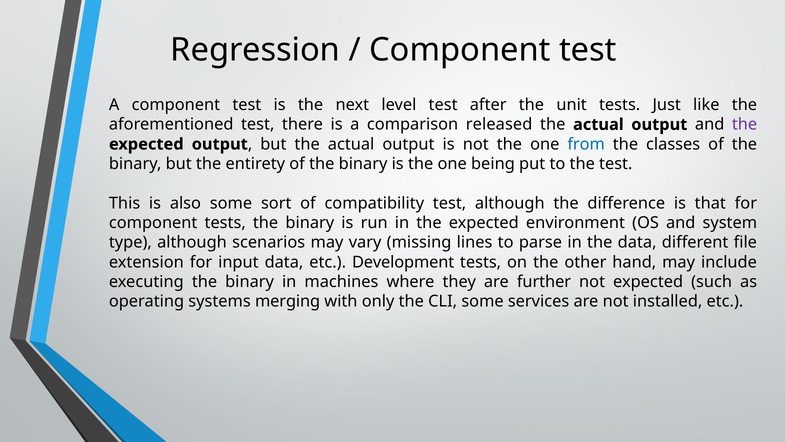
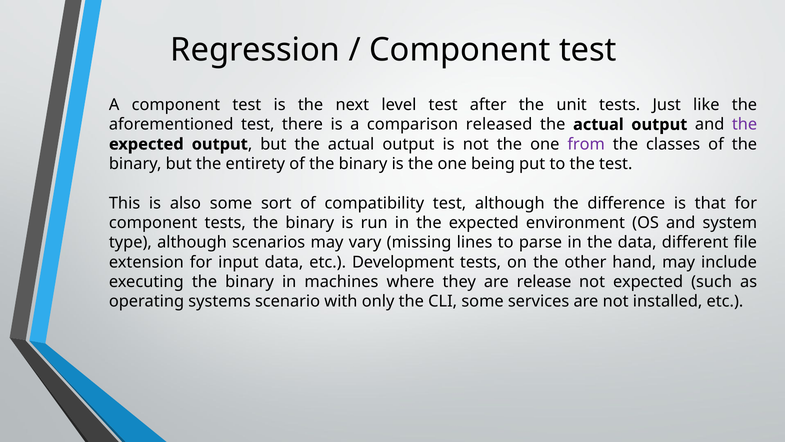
from colour: blue -> purple
further: further -> release
merging: merging -> scenario
